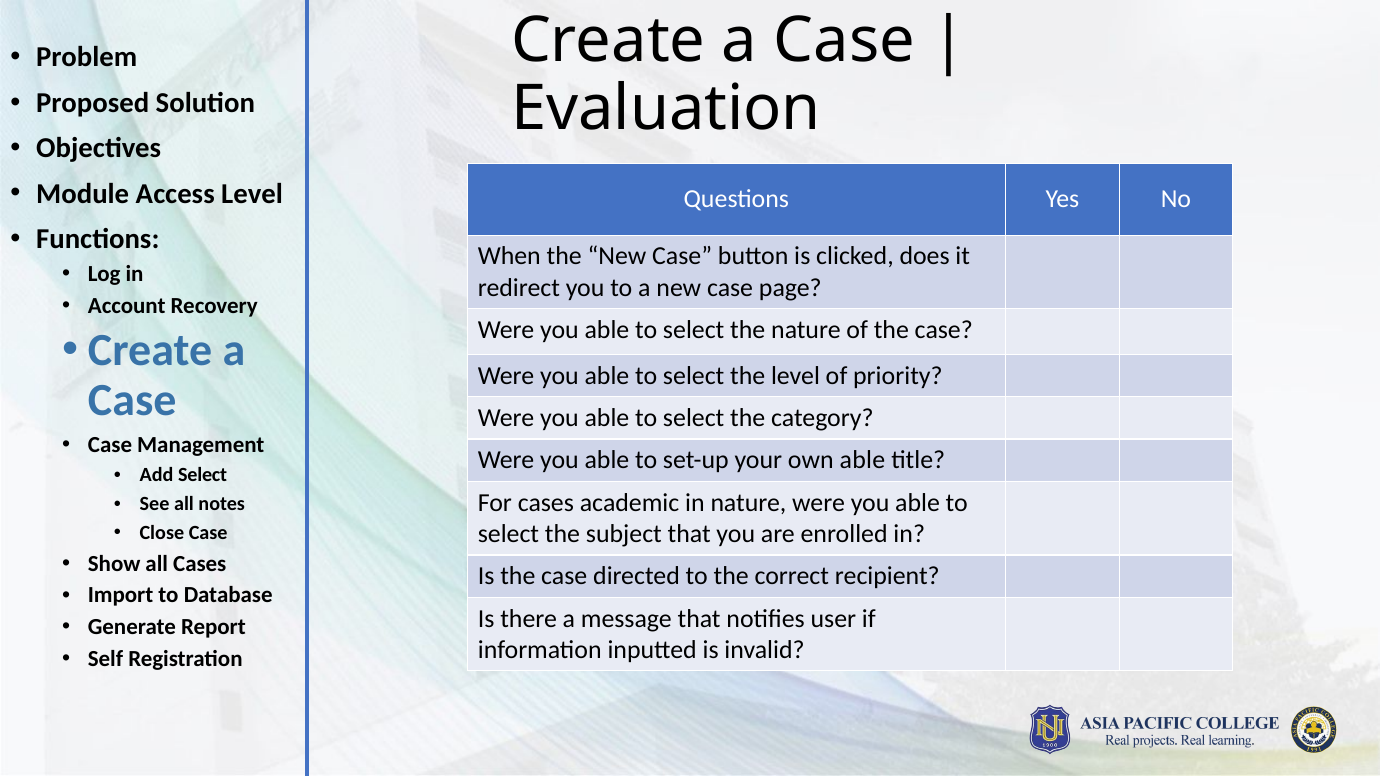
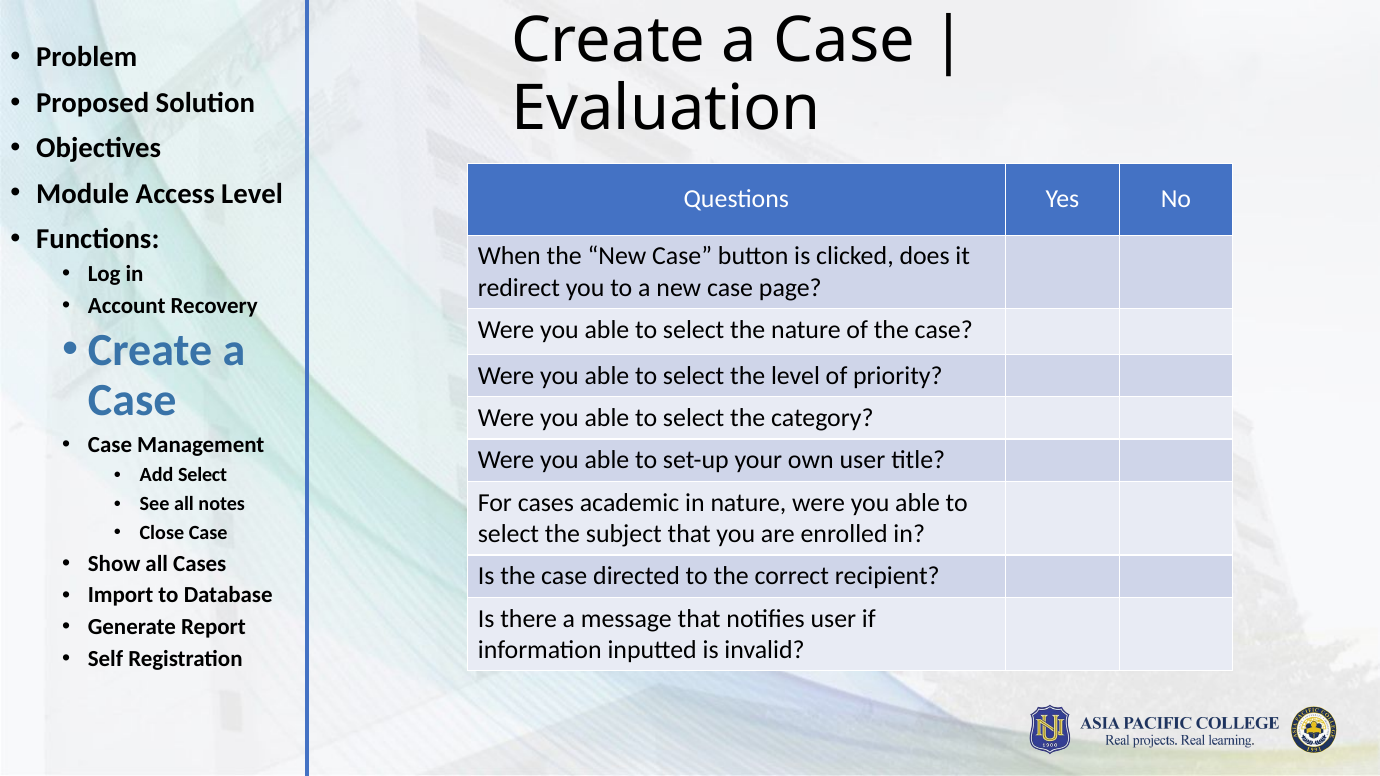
own able: able -> user
